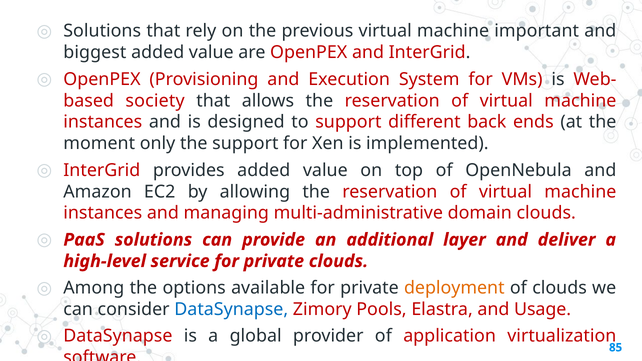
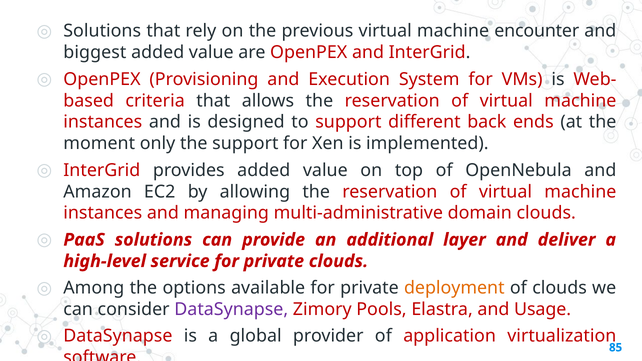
important: important -> encounter
society: society -> criteria
DataSynapse at (231, 309) colour: blue -> purple
